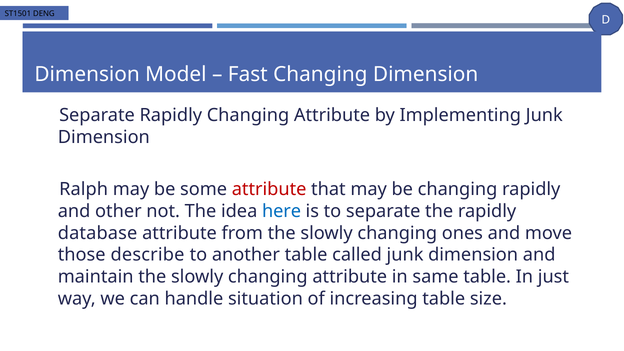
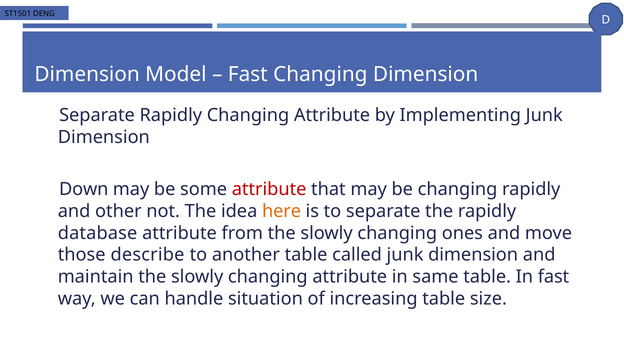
Ralph: Ralph -> Down
here colour: blue -> orange
In just: just -> fast
